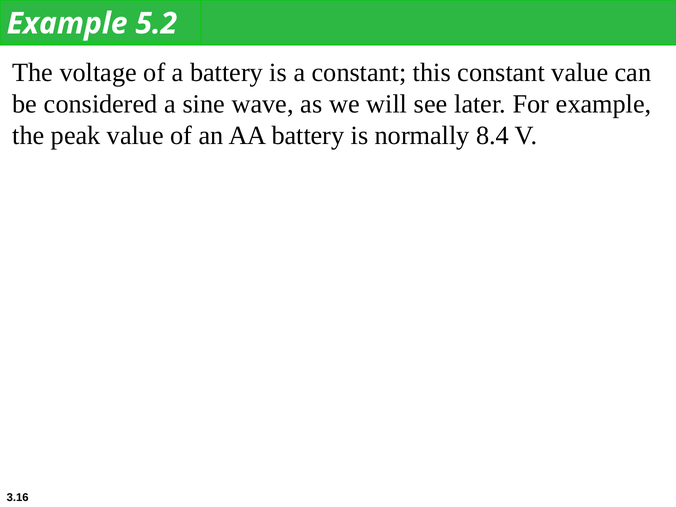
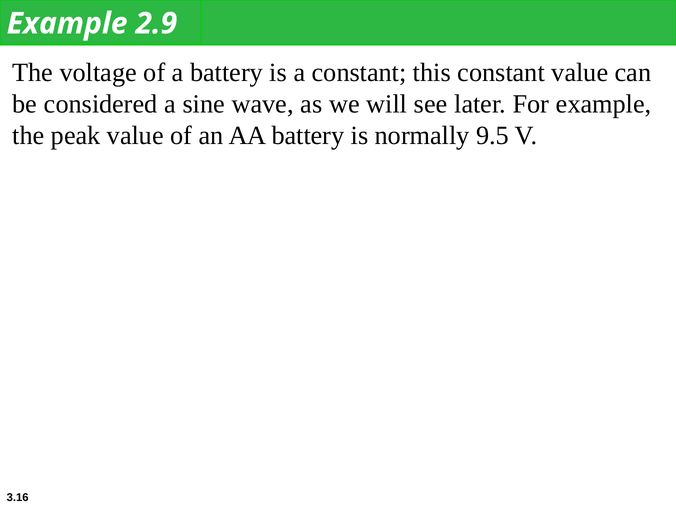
5.2: 5.2 -> 2.9
8.4: 8.4 -> 9.5
